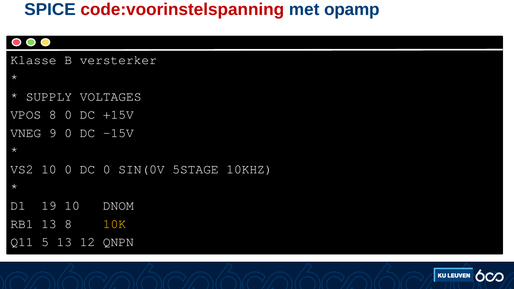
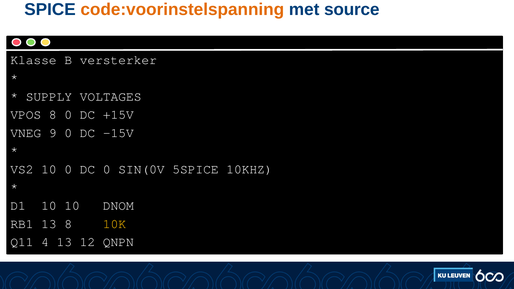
code:voorinstelspanning colour: red -> orange
opamp: opamp -> source
5STAGE: 5STAGE -> 5SPICE
D1 19: 19 -> 10
5: 5 -> 4
